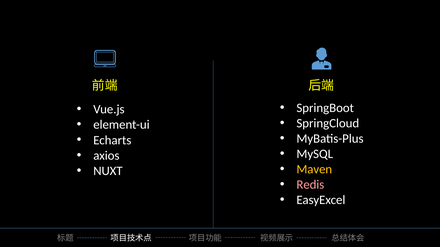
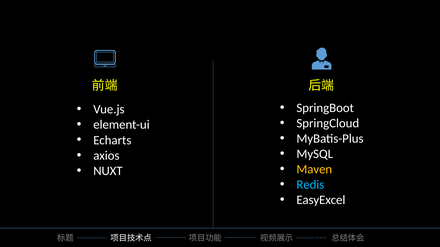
Redis colour: pink -> light blue
